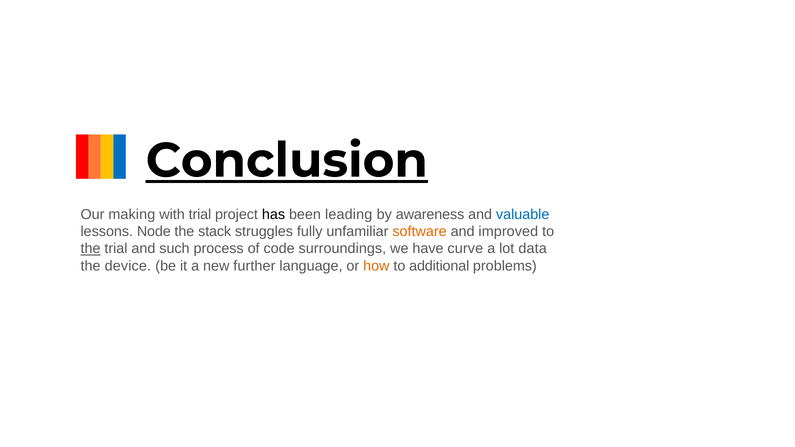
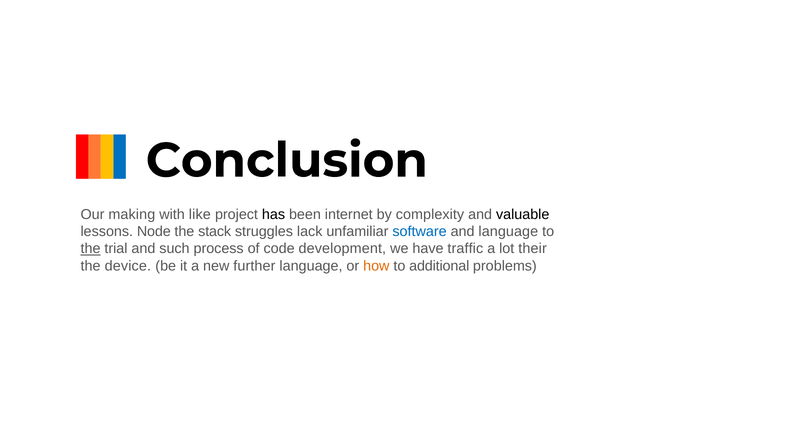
Conclusion underline: present -> none
with trial: trial -> like
leading: leading -> internet
awareness: awareness -> complexity
valuable colour: blue -> black
fully: fully -> lack
software colour: orange -> blue
and improved: improved -> language
surroundings: surroundings -> development
curve: curve -> traffic
data: data -> their
